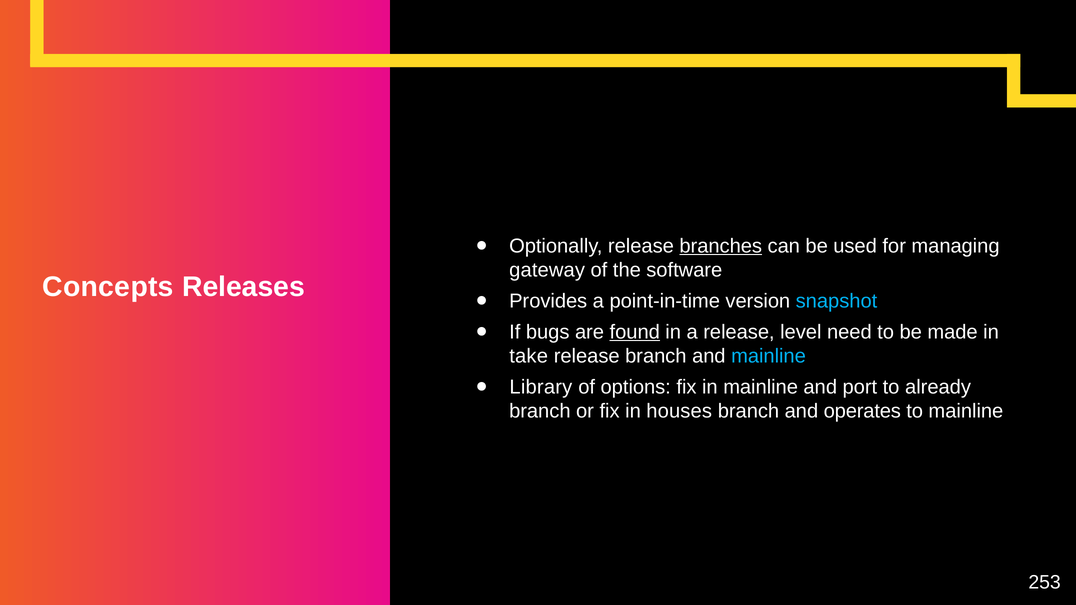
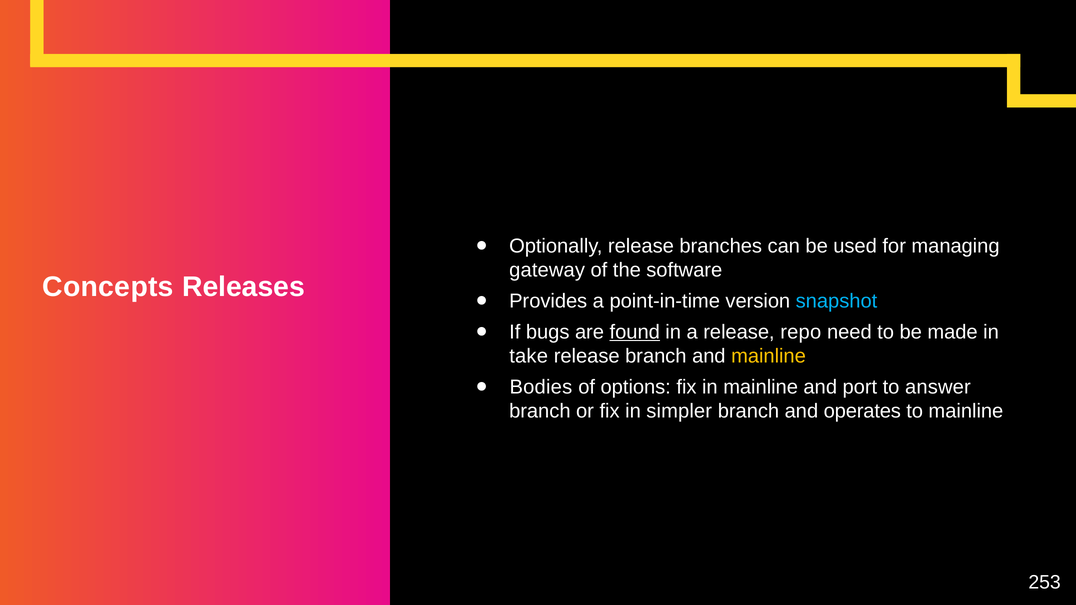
branches underline: present -> none
level: level -> repo
mainline at (769, 356) colour: light blue -> yellow
Library: Library -> Bodies
already: already -> answer
houses: houses -> simpler
